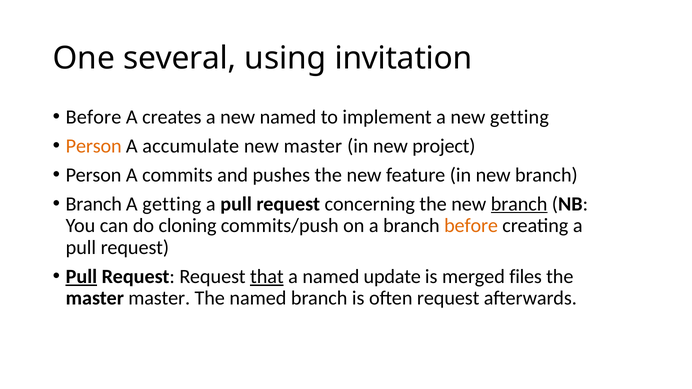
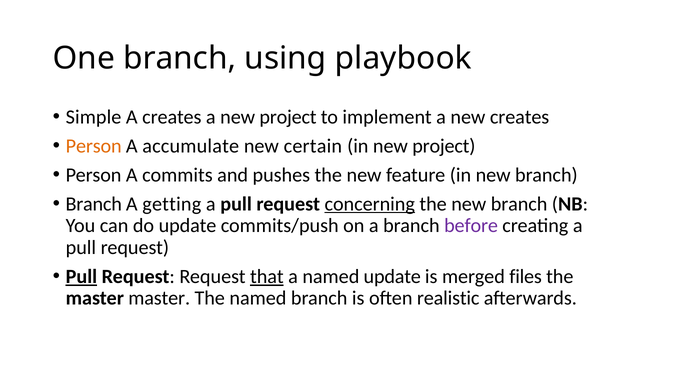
One several: several -> branch
invitation: invitation -> playbook
Before at (94, 117): Before -> Simple
a new named: named -> project
new getting: getting -> creates
new master: master -> certain
concerning underline: none -> present
branch at (519, 204) underline: present -> none
do cloning: cloning -> update
before at (471, 226) colour: orange -> purple
often request: request -> realistic
